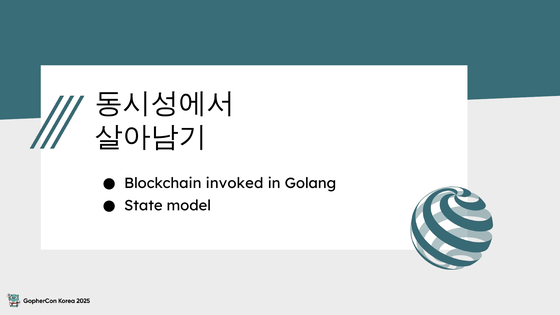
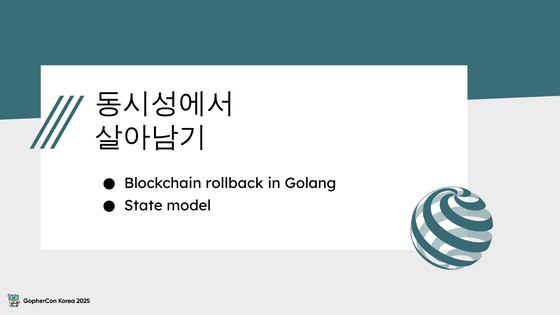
invoked: invoked -> rollback
